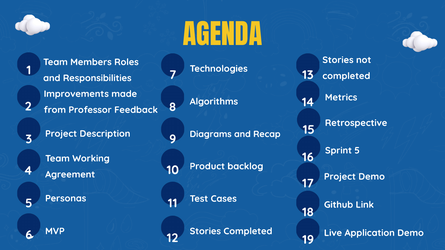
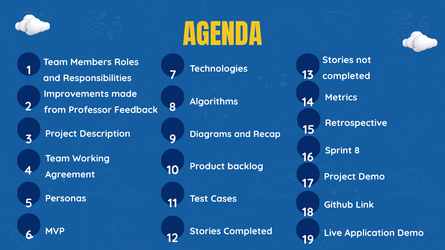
Sprint 5: 5 -> 8
